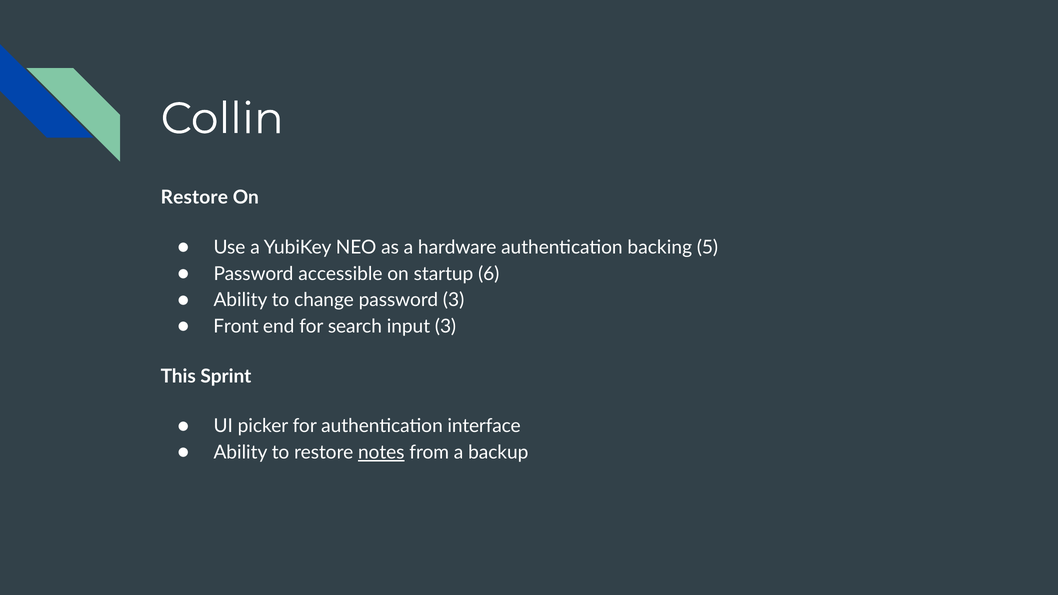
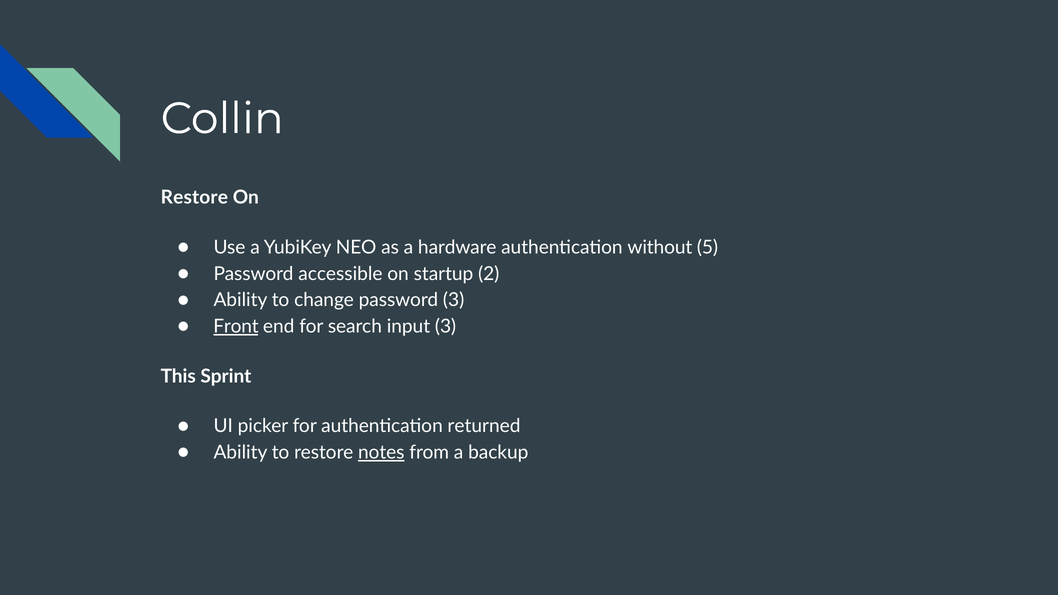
backing: backing -> without
6: 6 -> 2
Front underline: none -> present
interface: interface -> returned
